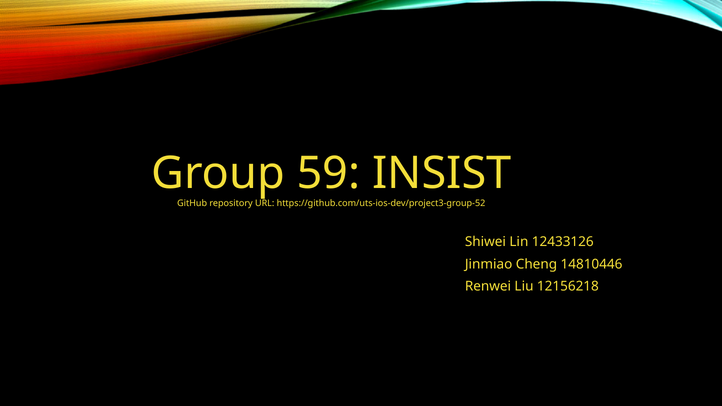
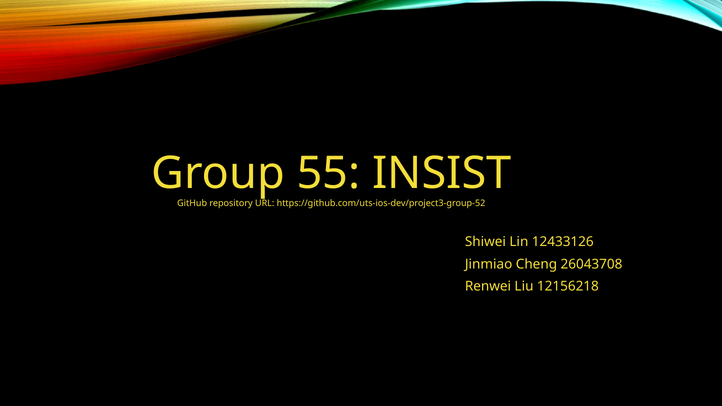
59: 59 -> 55
14810446: 14810446 -> 26043708
